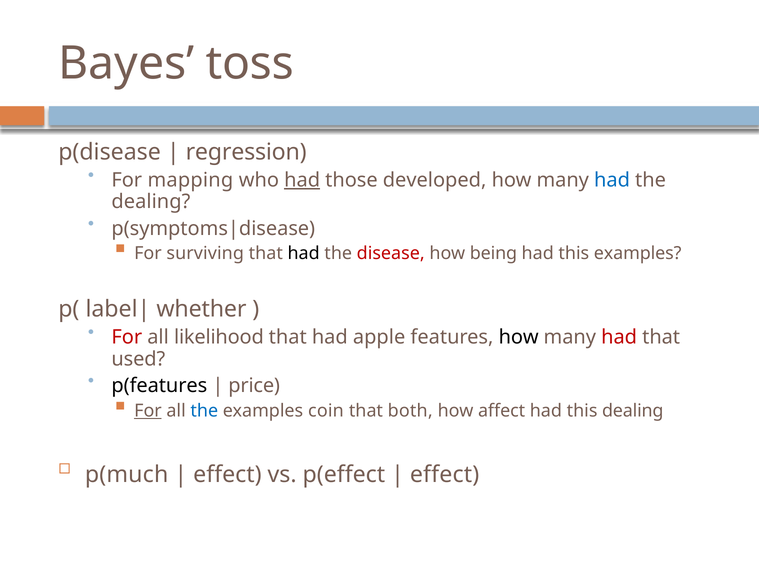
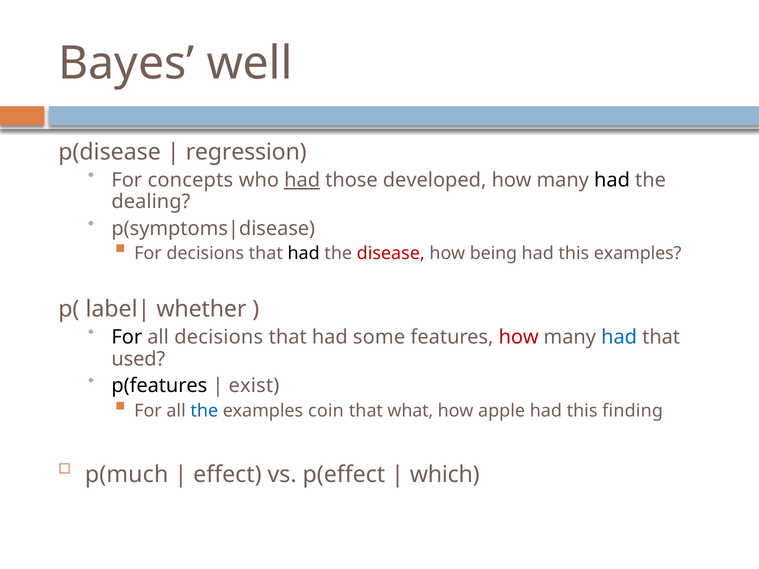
toss: toss -> well
mapping: mapping -> concepts
had at (612, 180) colour: blue -> black
For surviving: surviving -> decisions
For at (127, 338) colour: red -> black
all likelihood: likelihood -> decisions
apple: apple -> some
how at (519, 338) colour: black -> red
had at (619, 338) colour: red -> blue
price: price -> exist
For at (148, 411) underline: present -> none
both: both -> what
affect: affect -> apple
this dealing: dealing -> finding
effect at (445, 475): effect -> which
